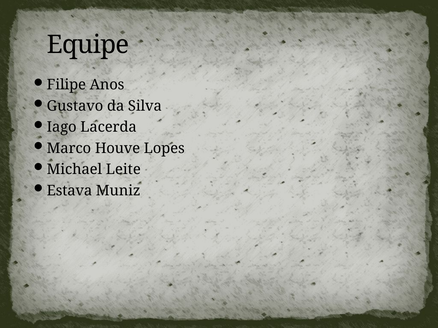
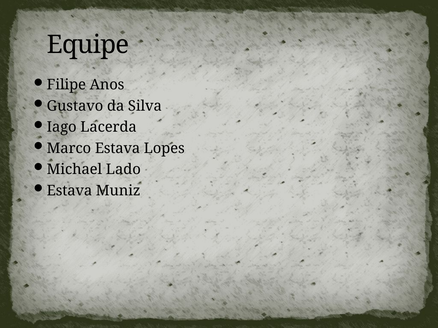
Marco Houve: Houve -> Estava
Leite: Leite -> Lado
